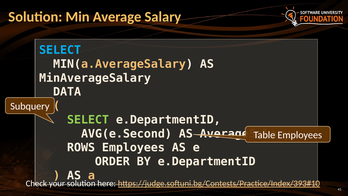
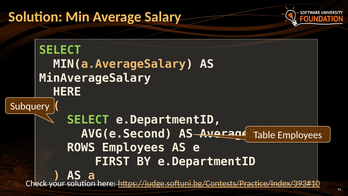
SELECT at (60, 50) colour: light blue -> light green
DATA at (67, 92): DATA -> HERE
ORDER: ORDER -> FIRST
